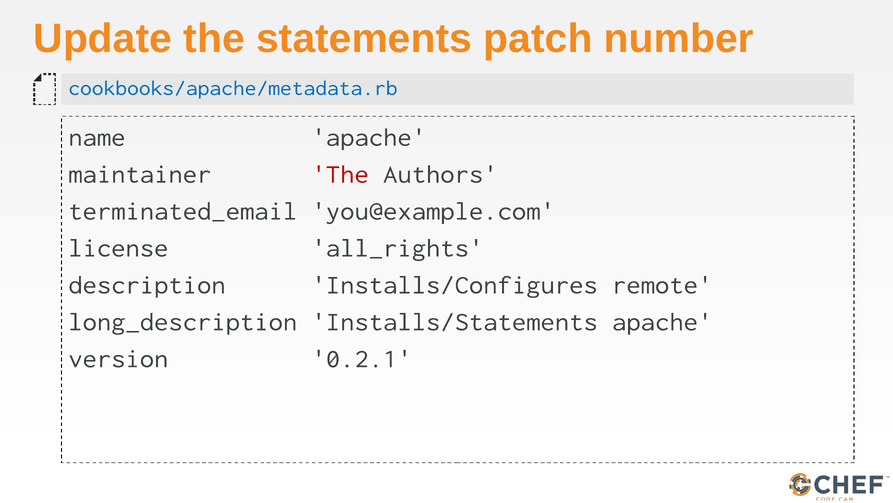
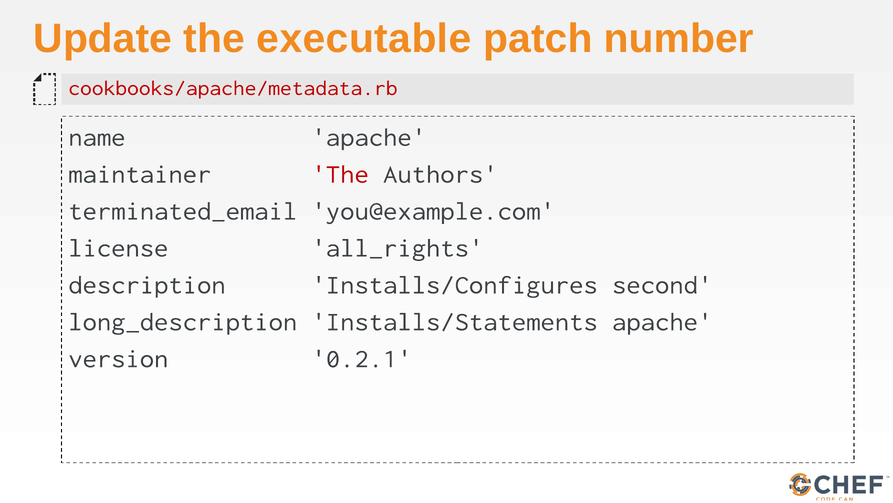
statements: statements -> executable
cookbooks/apache/metadata.rb colour: blue -> red
remote: remote -> second
